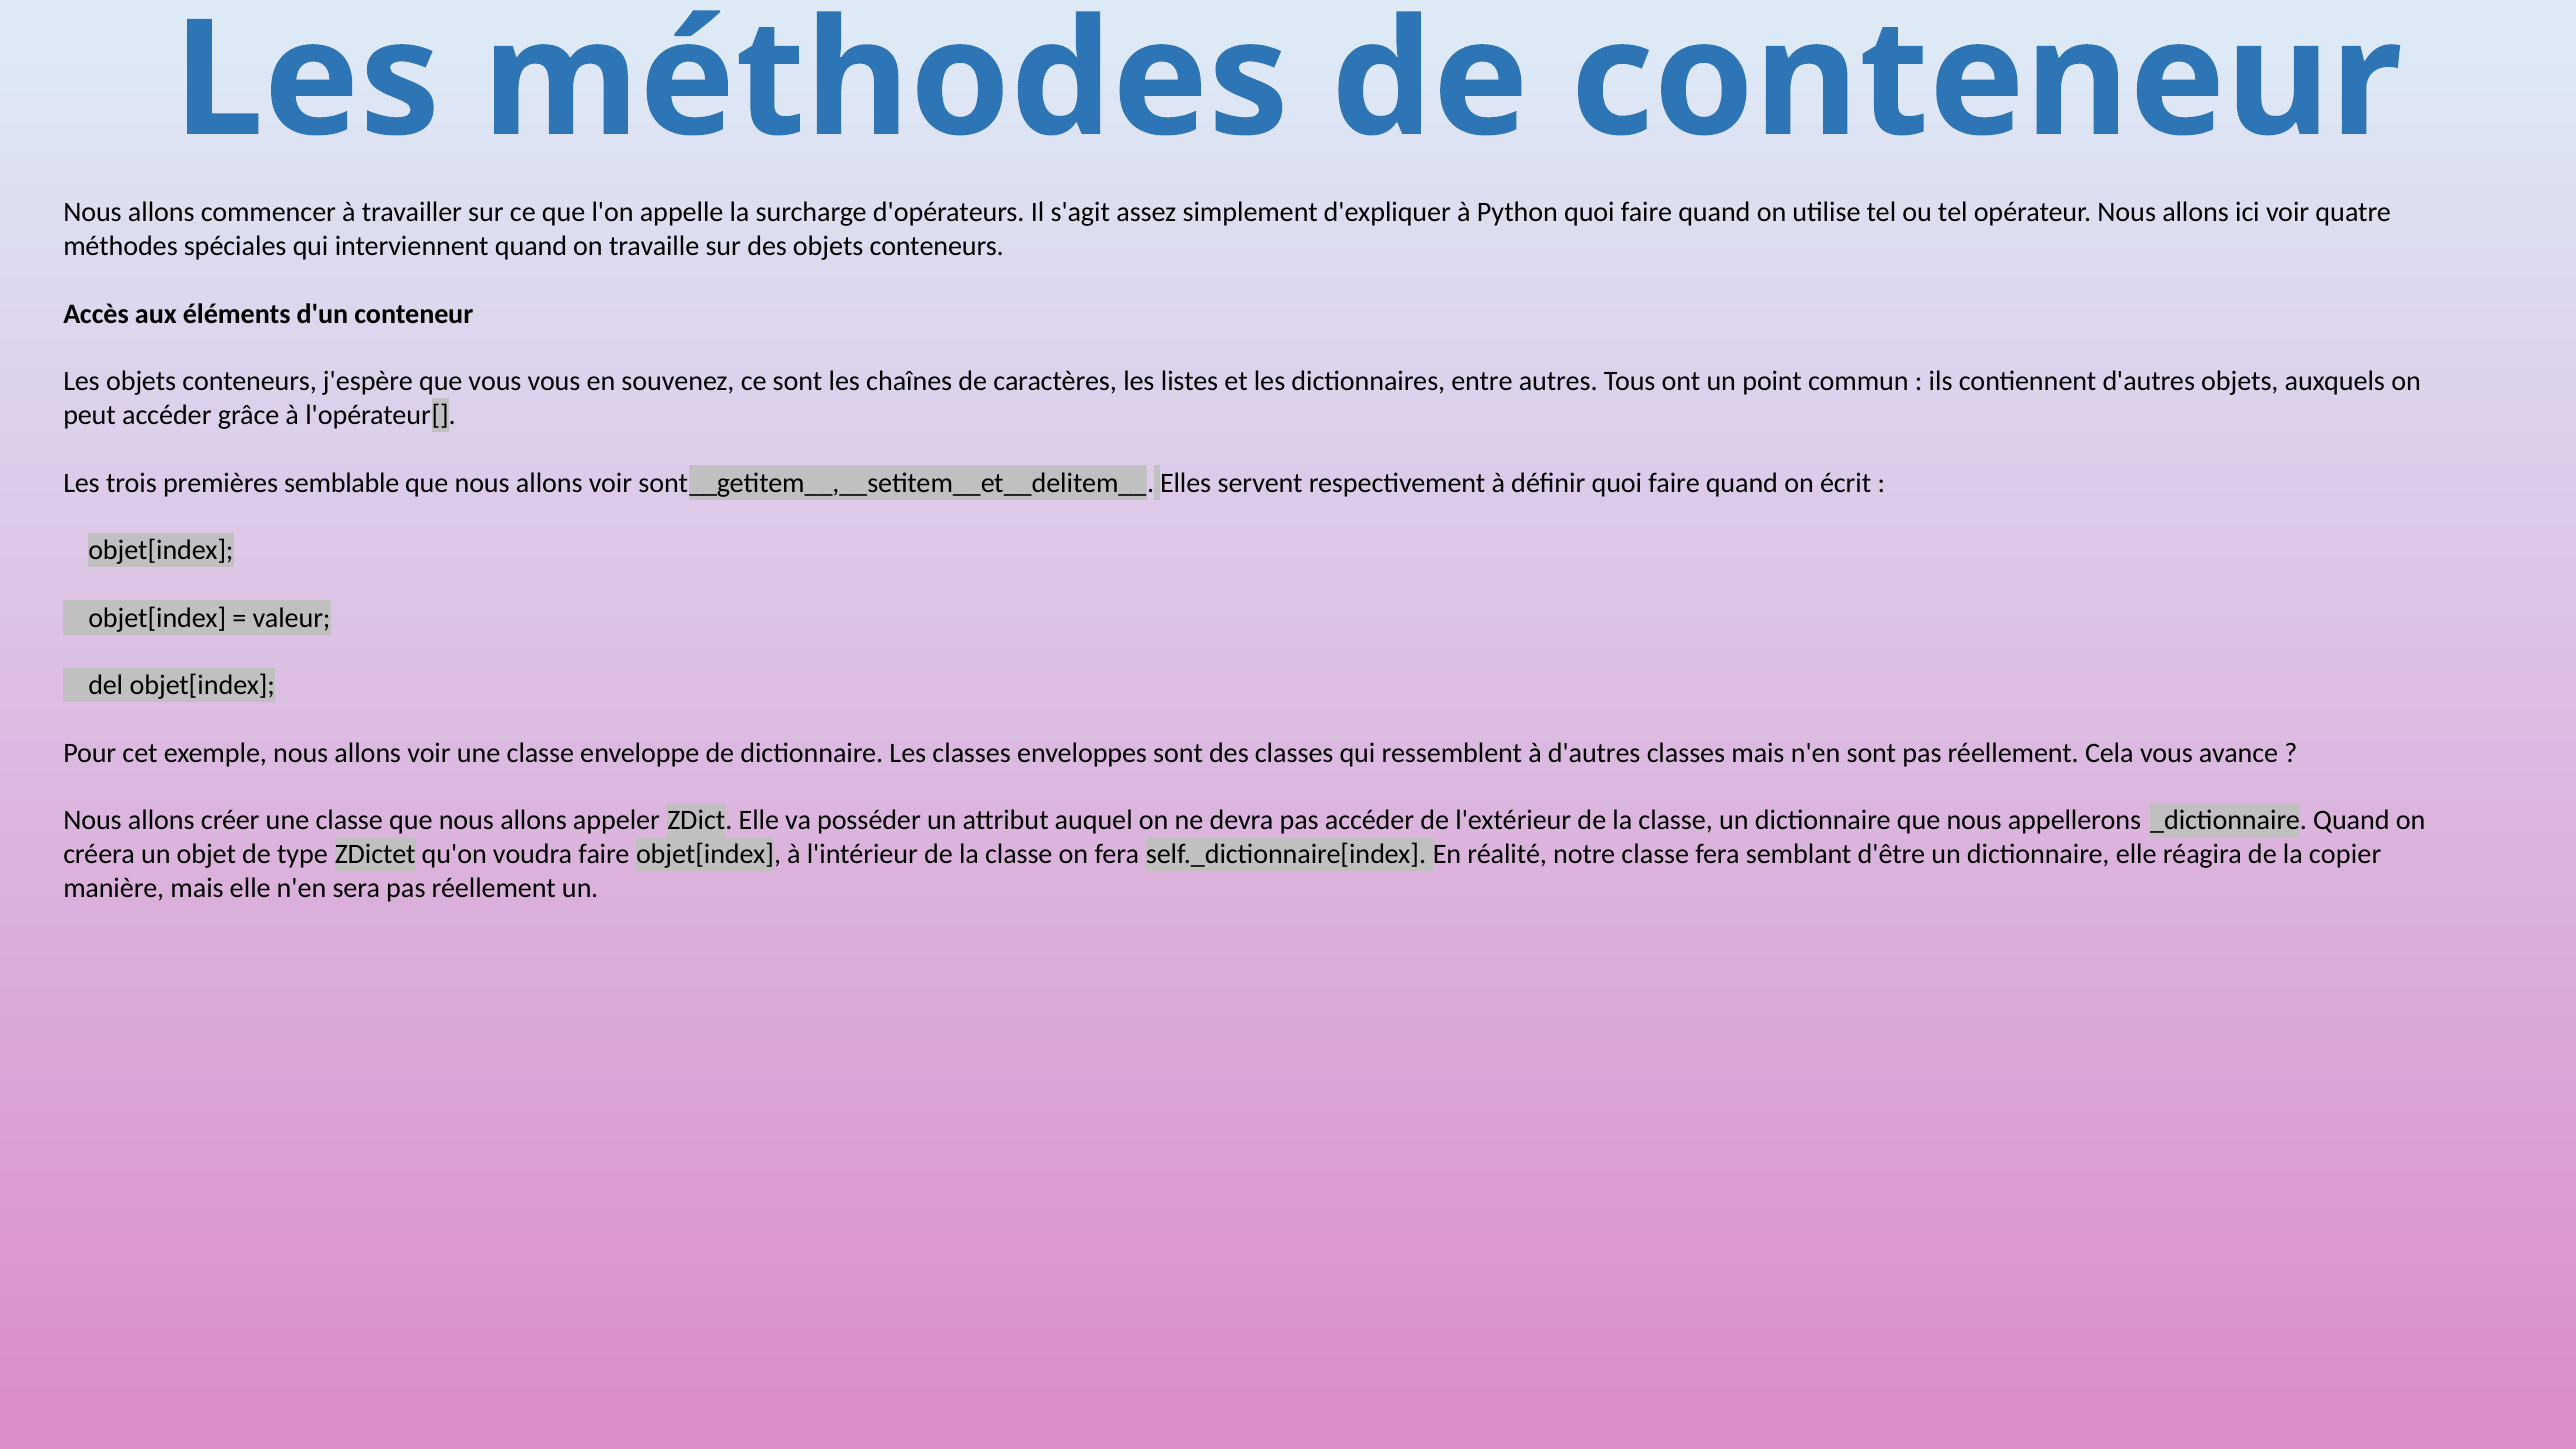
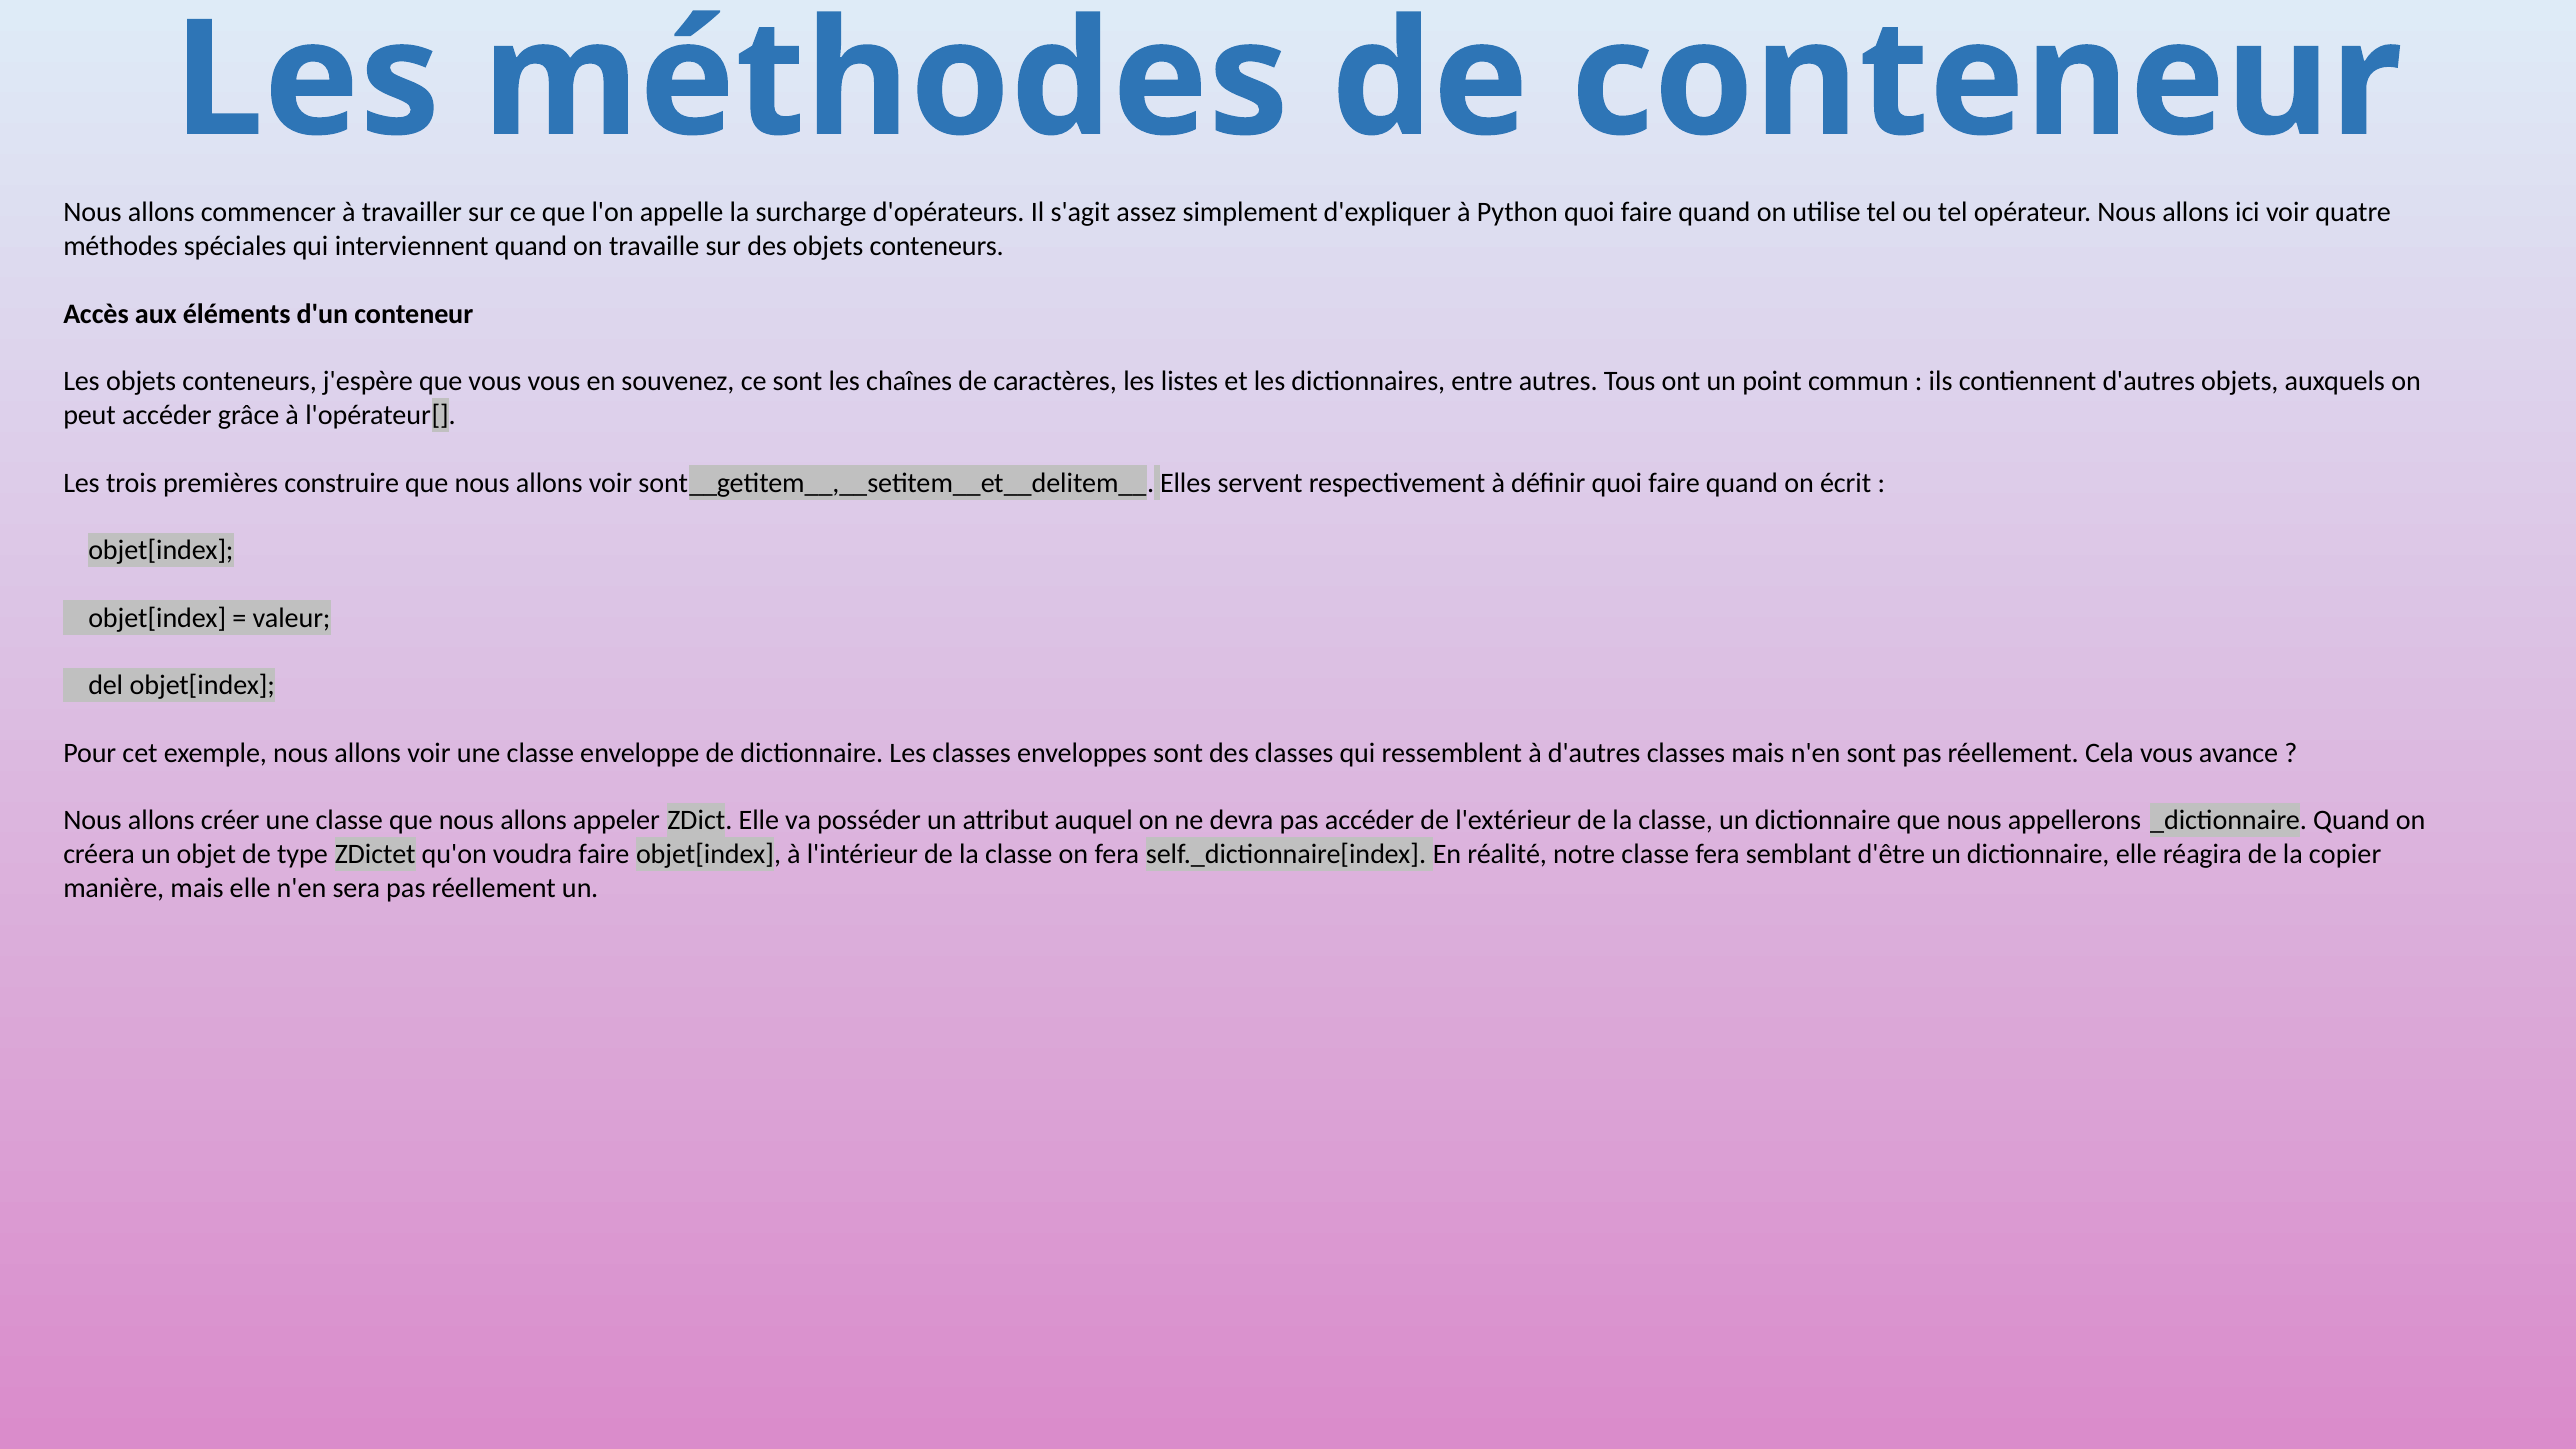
semblable: semblable -> construire
